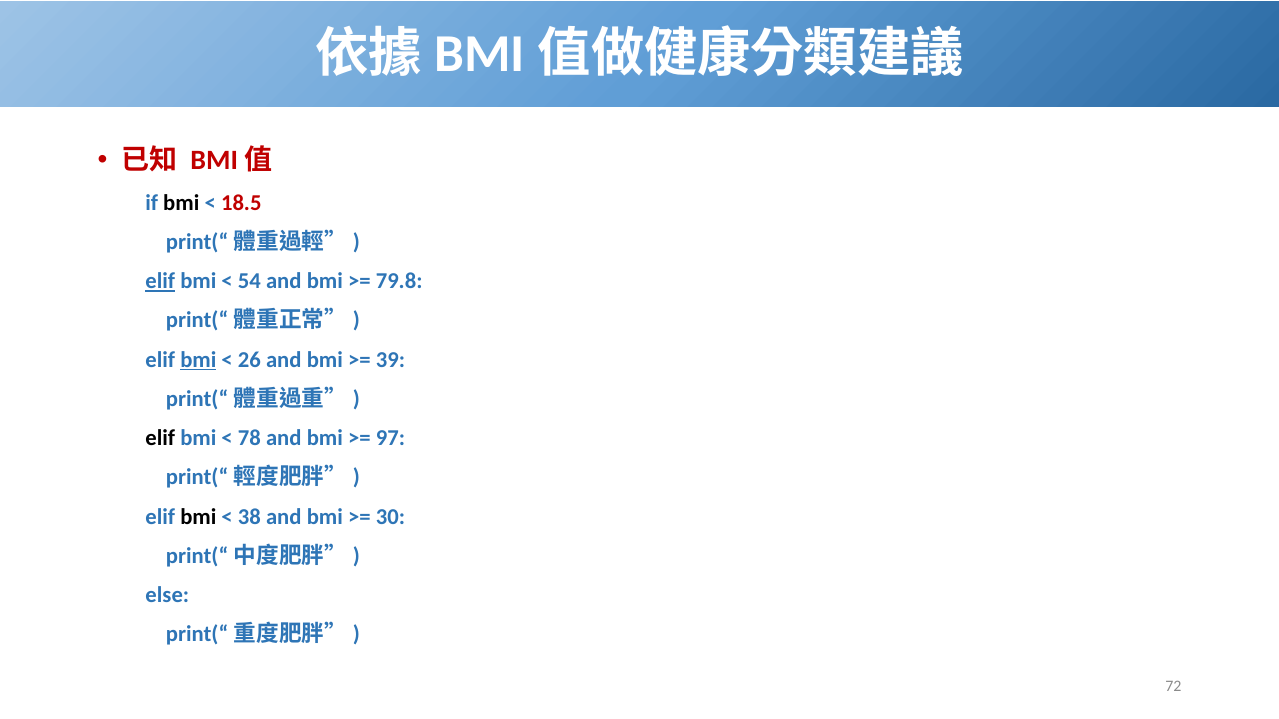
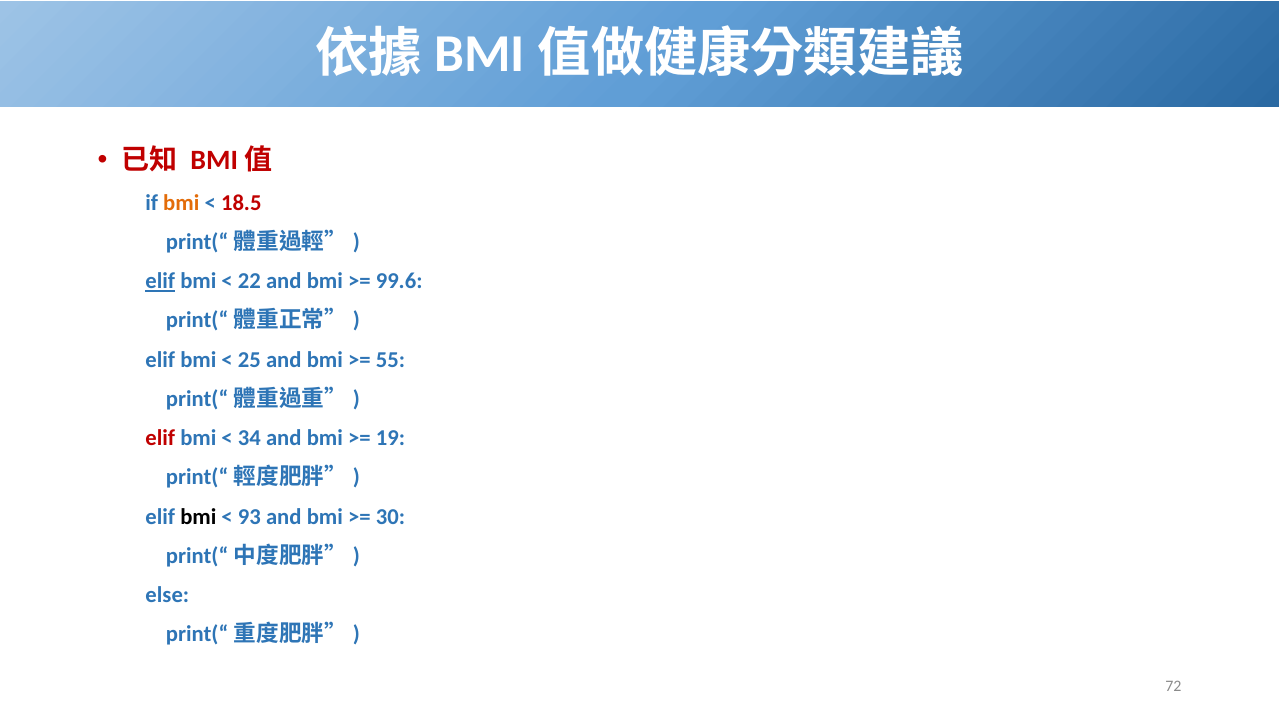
bmi at (181, 203) colour: black -> orange
54: 54 -> 22
79.8: 79.8 -> 99.6
bmi at (198, 360) underline: present -> none
26: 26 -> 25
39: 39 -> 55
elif at (160, 438) colour: black -> red
78: 78 -> 34
97: 97 -> 19
38: 38 -> 93
